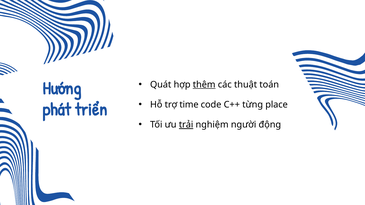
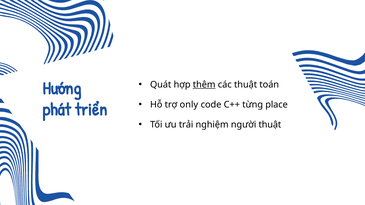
time: time -> only
trải underline: present -> none
người động: động -> thuật
